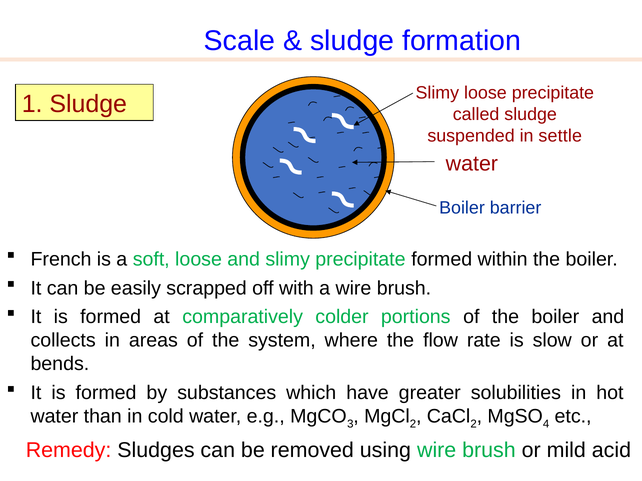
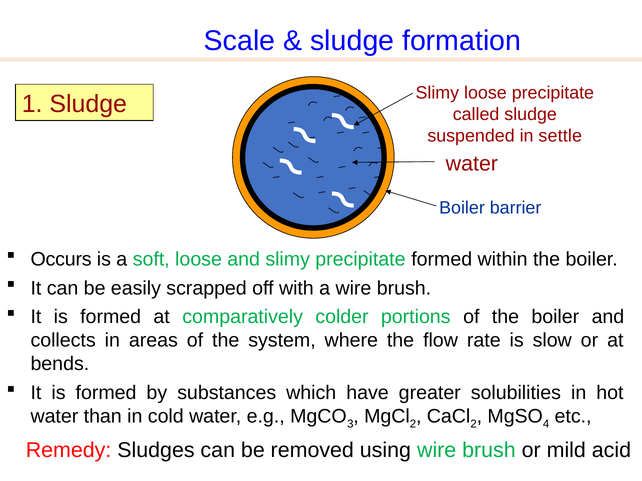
French: French -> Occurs
